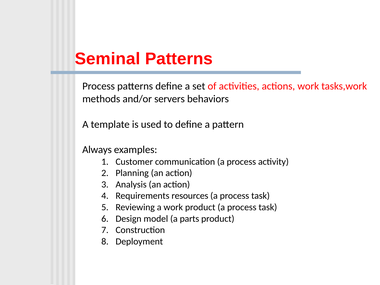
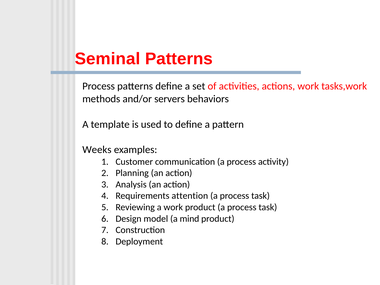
Always: Always -> Weeks
resources: resources -> attention
parts: parts -> mind
